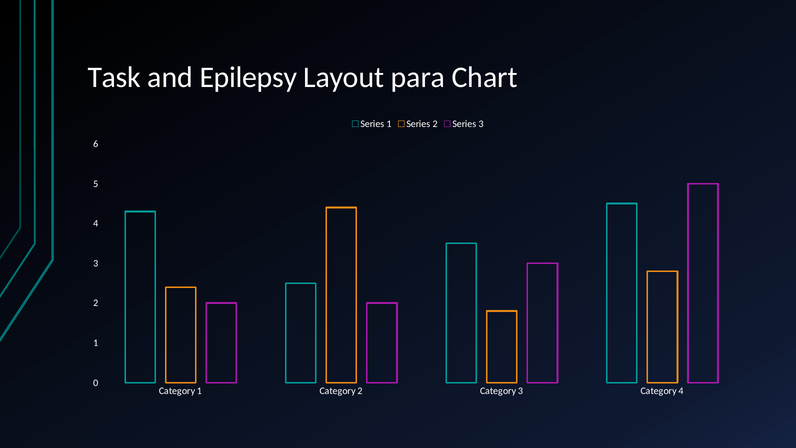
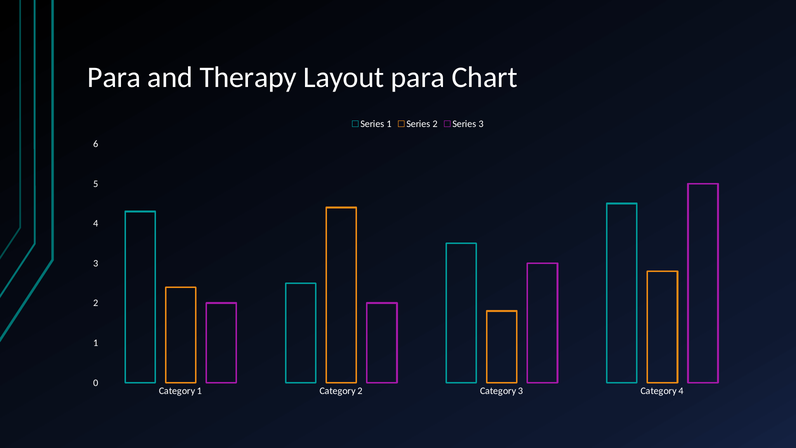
Task at (114, 78): Task -> Para
Epilepsy: Epilepsy -> Therapy
